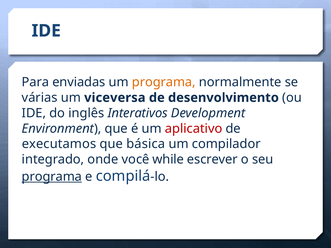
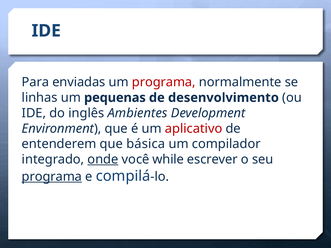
programa at (164, 82) colour: orange -> red
várias: várias -> linhas
viceversa: viceversa -> pequenas
Interativos: Interativos -> Ambientes
executamos: executamos -> entenderem
onde underline: none -> present
